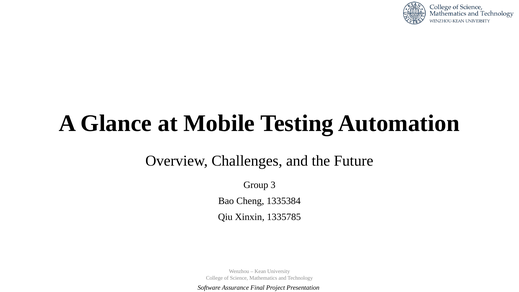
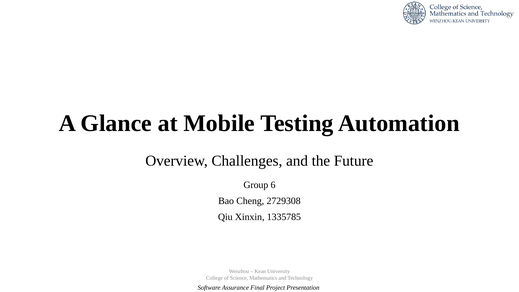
3: 3 -> 6
1335384: 1335384 -> 2729308
